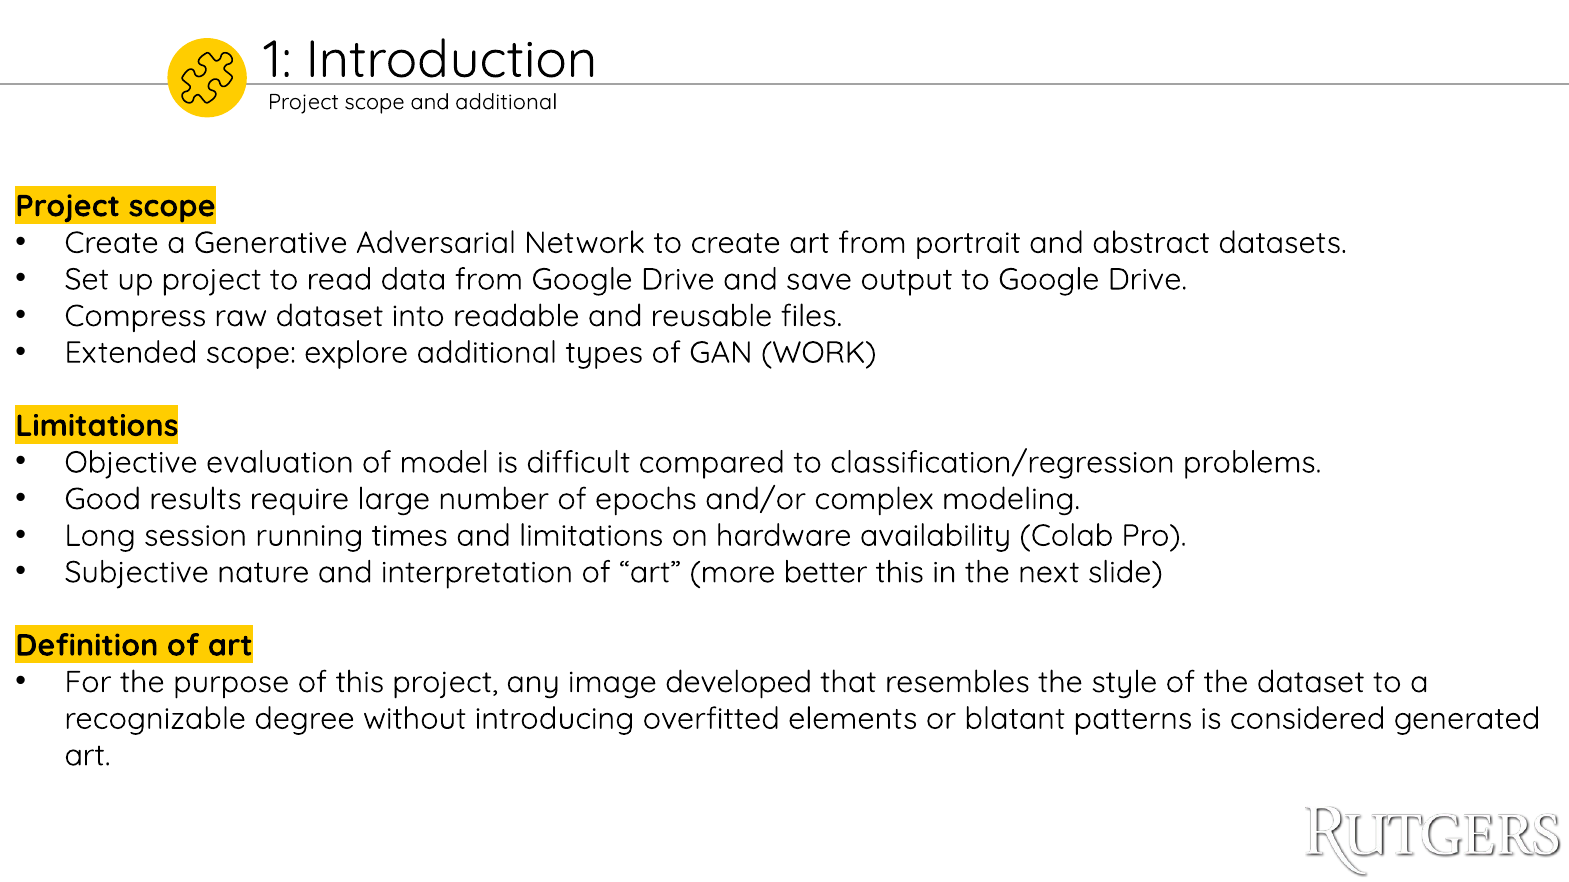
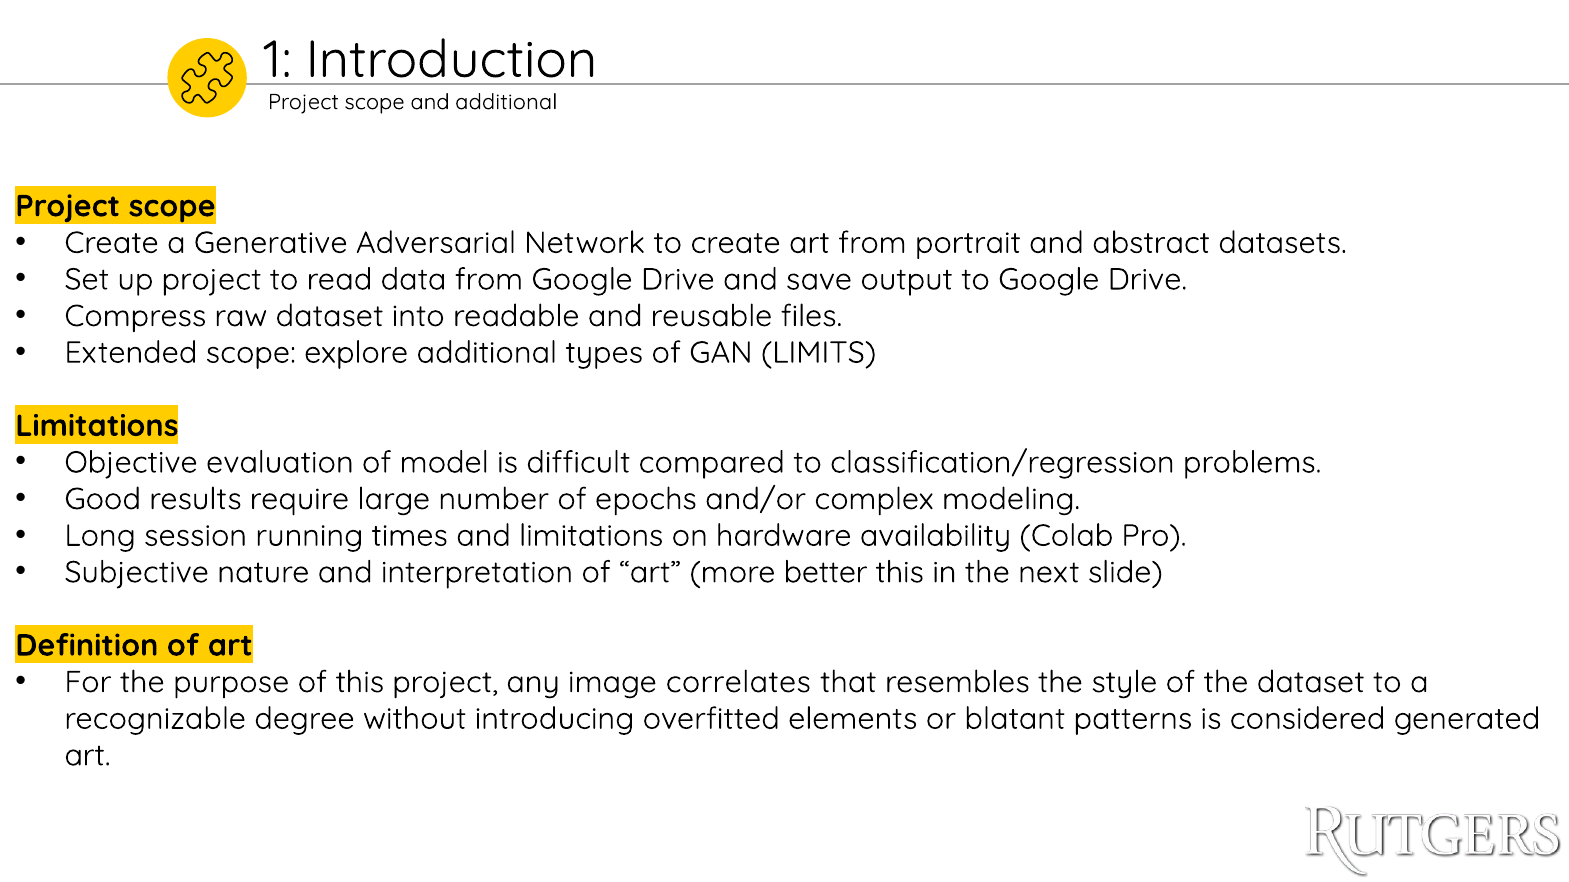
WORK: WORK -> LIMITS
developed: developed -> correlates
